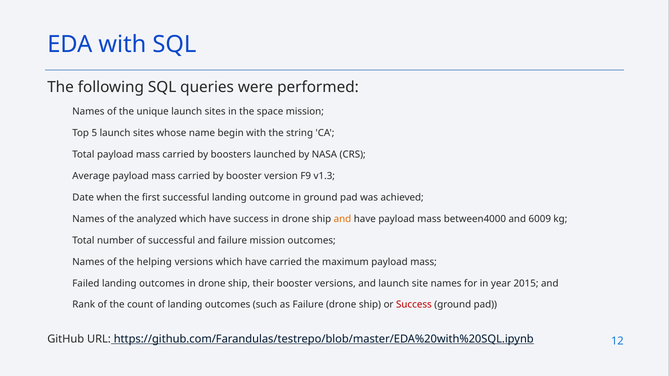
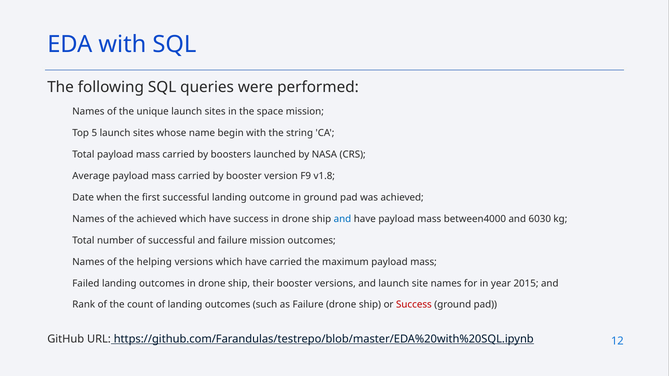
v1.3: v1.3 -> v1.8
the analyzed: analyzed -> achieved
and at (342, 219) colour: orange -> blue
6009: 6009 -> 6030
